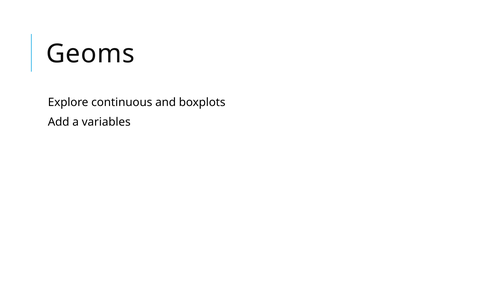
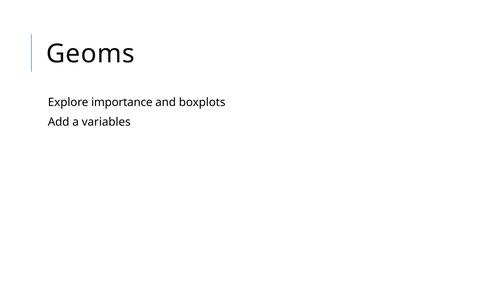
continuous: continuous -> importance
